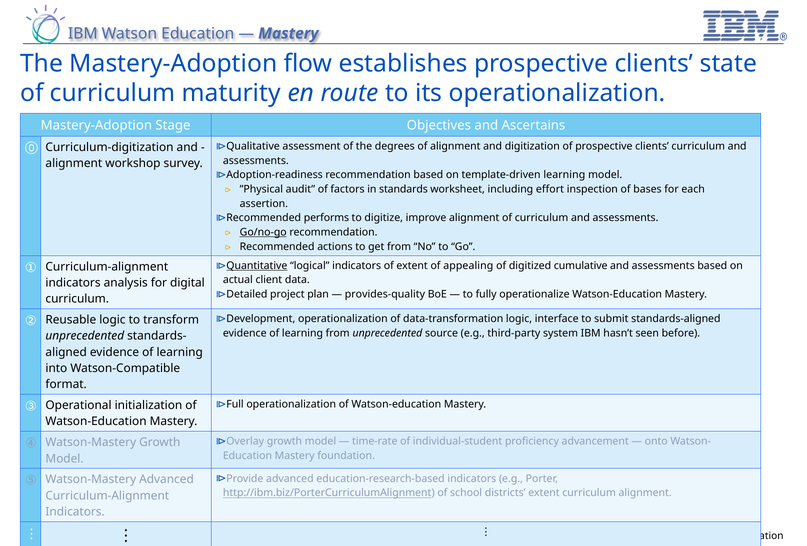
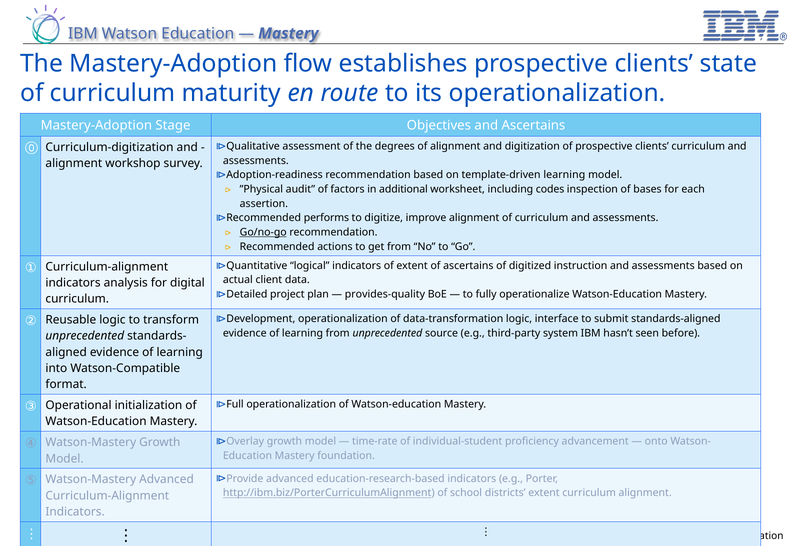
standards: standards -> additional
effort: effort -> codes
Quantitative underline: present -> none
of appealing: appealing -> ascertains
cumulative: cumulative -> instruction
